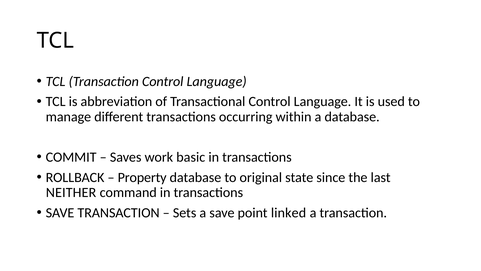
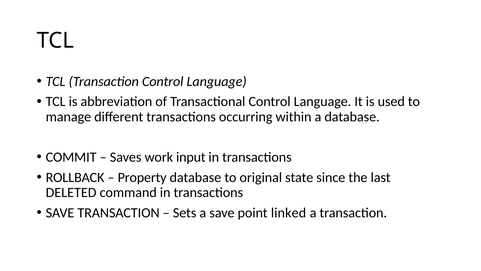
basic: basic -> input
NEITHER: NEITHER -> DELETED
